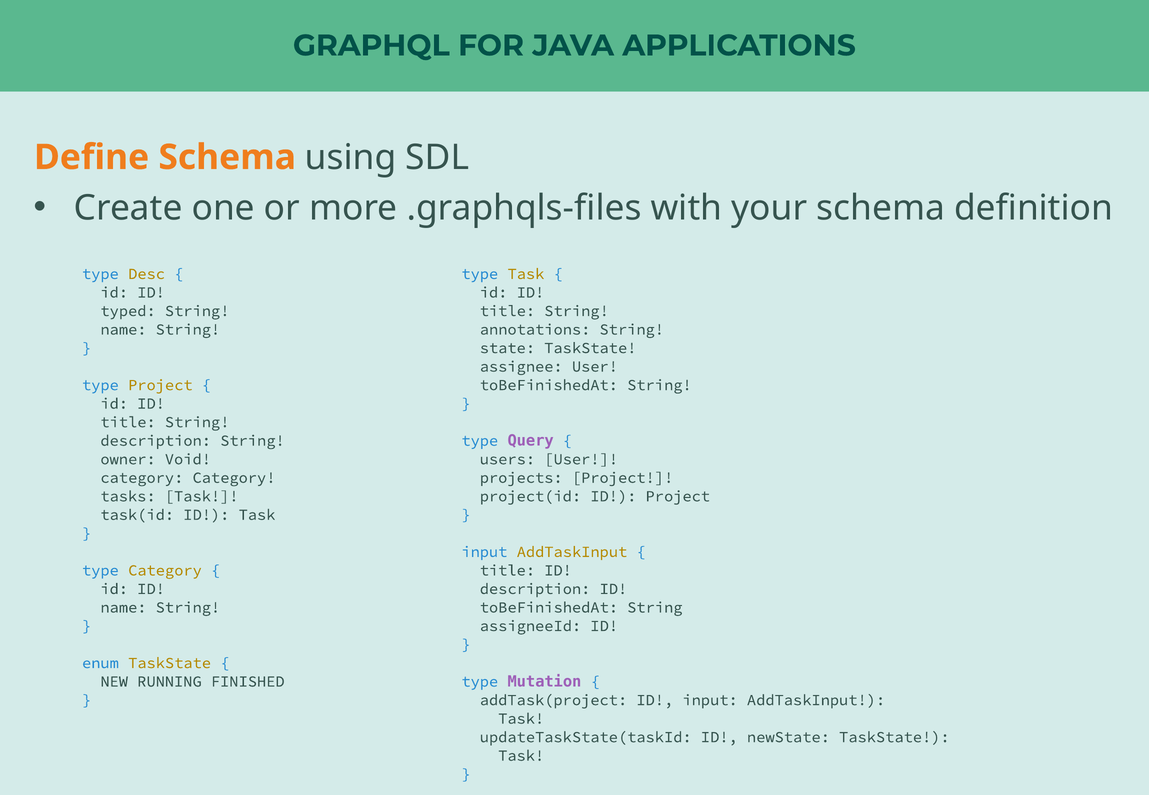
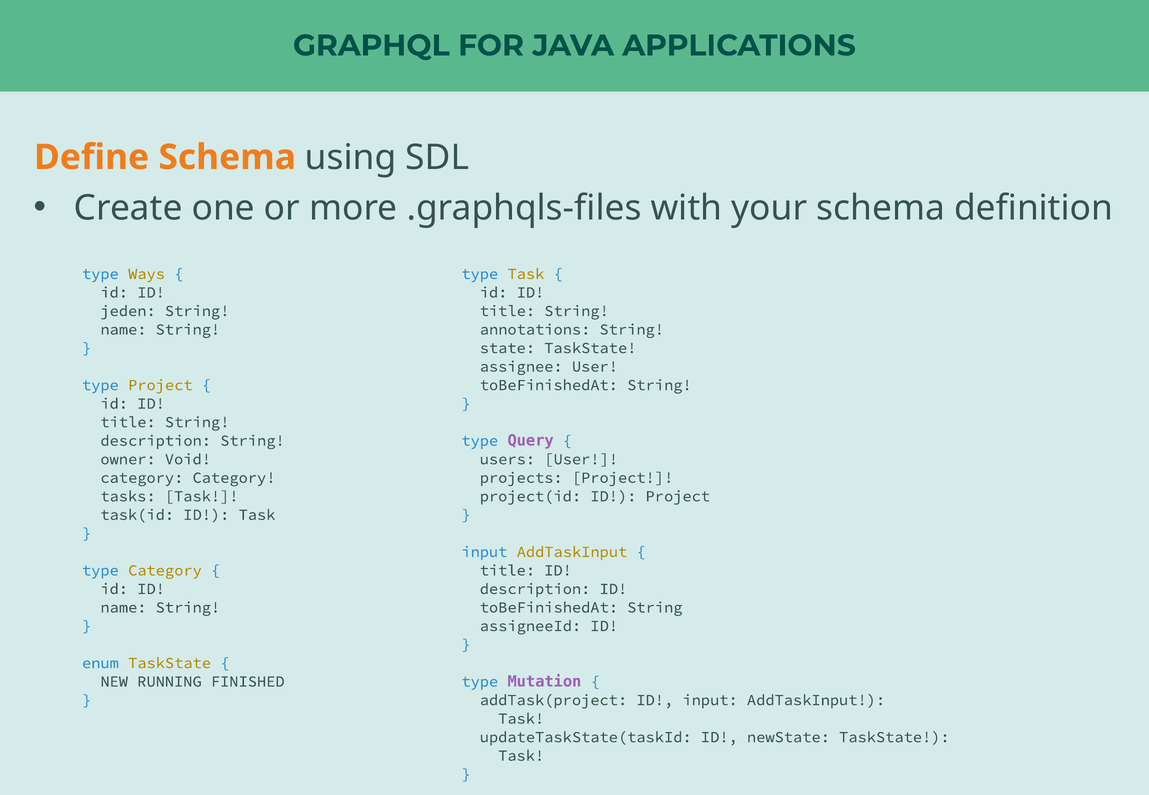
Desc: Desc -> Ways
typed: typed -> jeden
